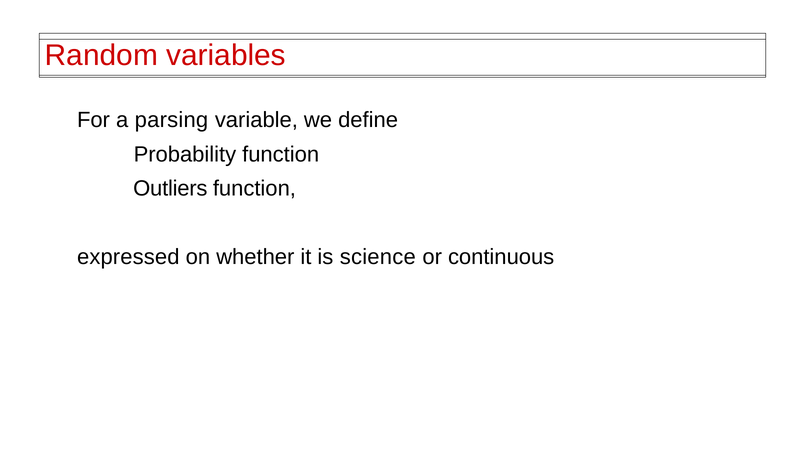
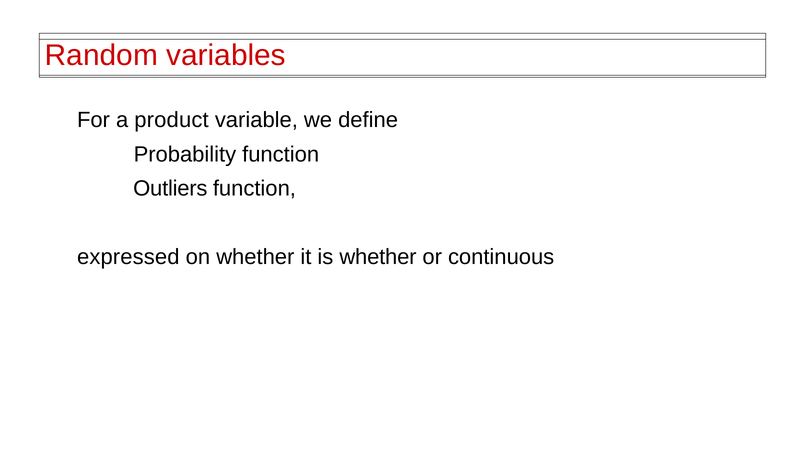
parsing: parsing -> product
is science: science -> whether
